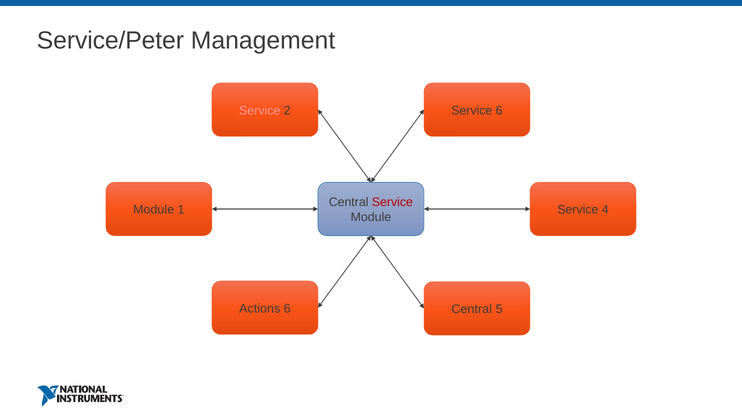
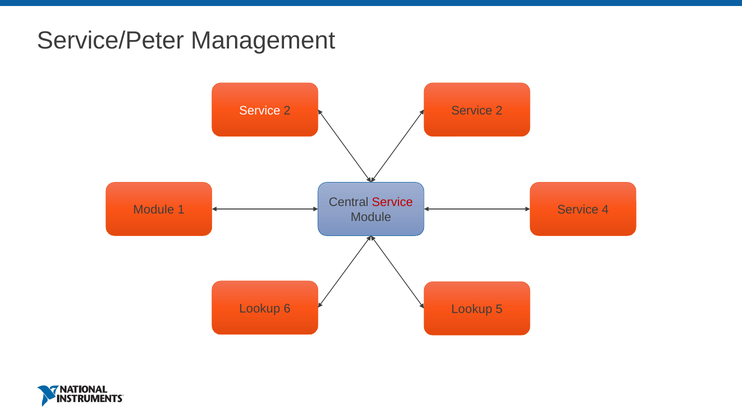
Service at (260, 110) colour: pink -> white
6 at (499, 110): 6 -> 2
Actions at (260, 308): Actions -> Lookup
Central at (472, 309): Central -> Lookup
